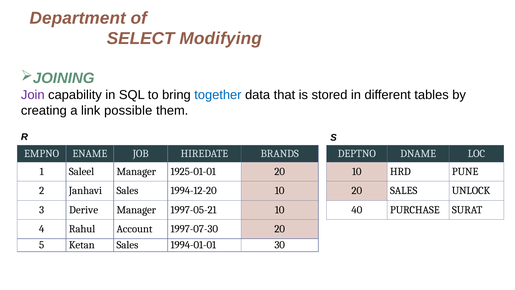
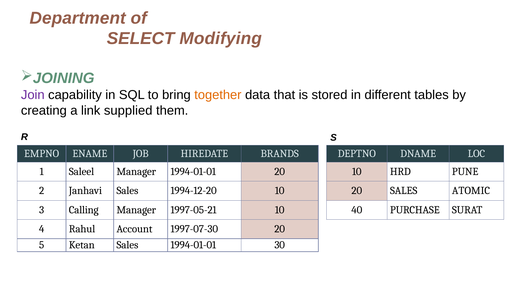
together colour: blue -> orange
possible: possible -> supplied
Manager 1925-01-01: 1925-01-01 -> 1994-01-01
UNLOCK: UNLOCK -> ATOMIC
Derive: Derive -> Calling
